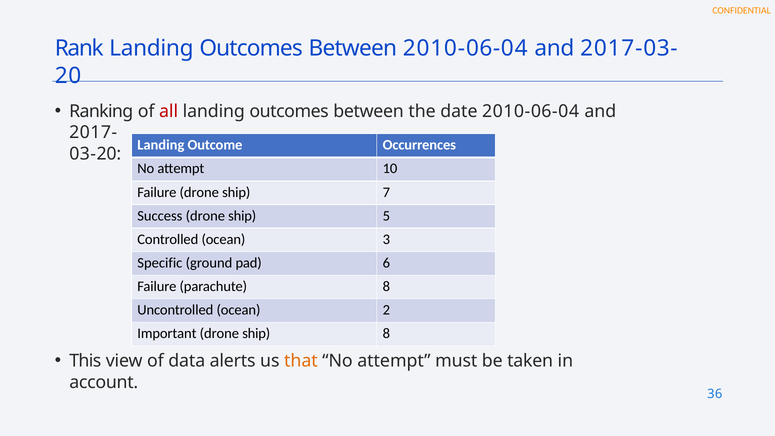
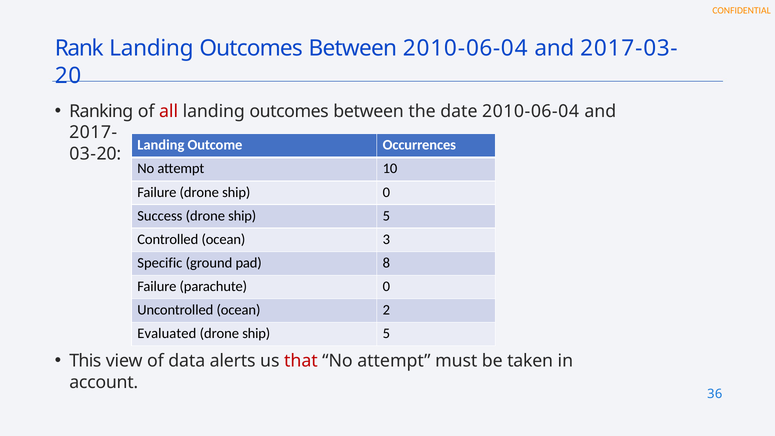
ship 7: 7 -> 0
6: 6 -> 8
parachute 8: 8 -> 0
Important: Important -> Evaluated
8 at (386, 333): 8 -> 5
that colour: orange -> red
